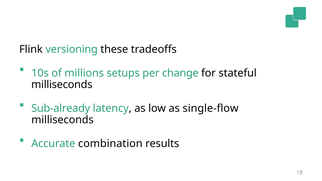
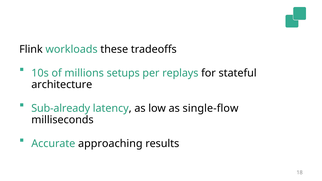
versioning: versioning -> workloads
change: change -> replays
milliseconds at (62, 85): milliseconds -> architecture
combination: combination -> approaching
